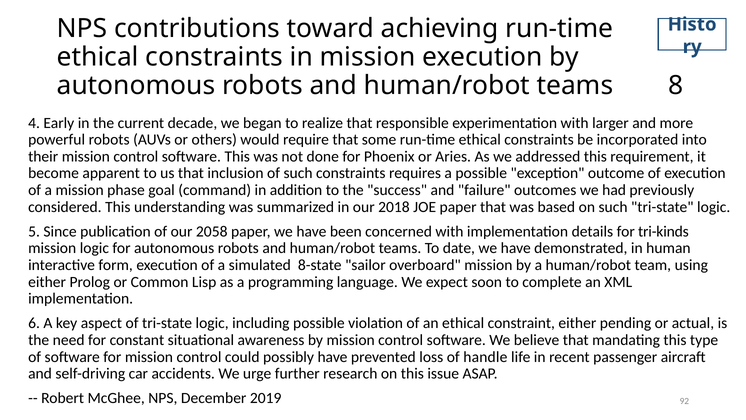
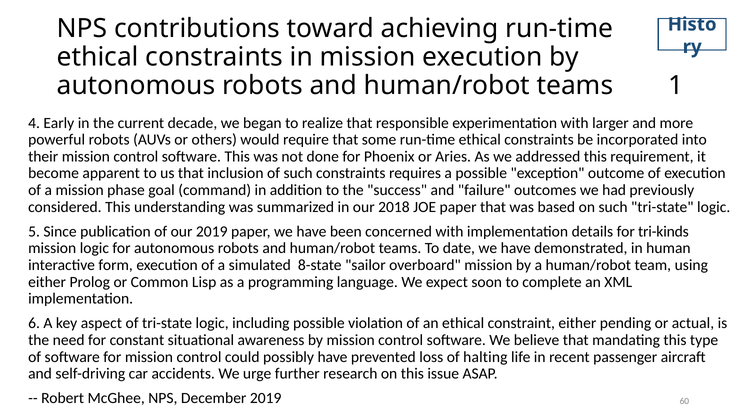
8: 8 -> 1
our 2058: 2058 -> 2019
handle: handle -> halting
92: 92 -> 60
